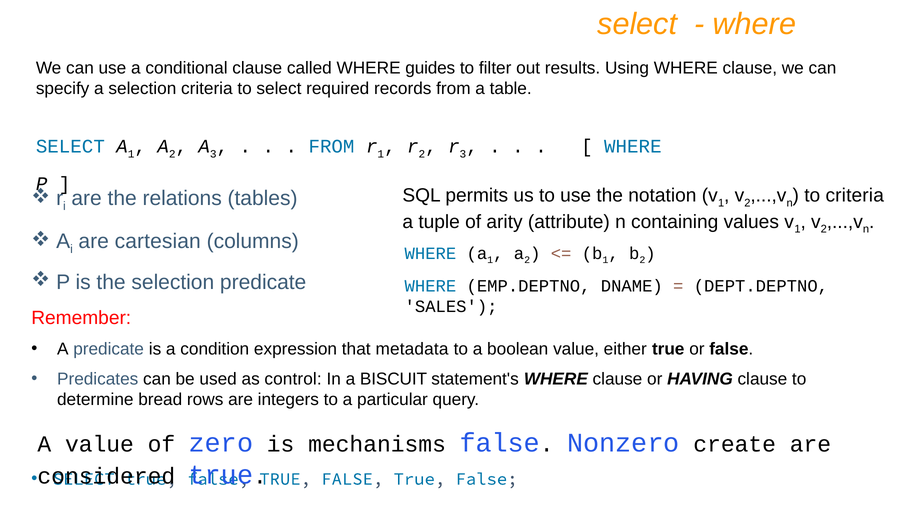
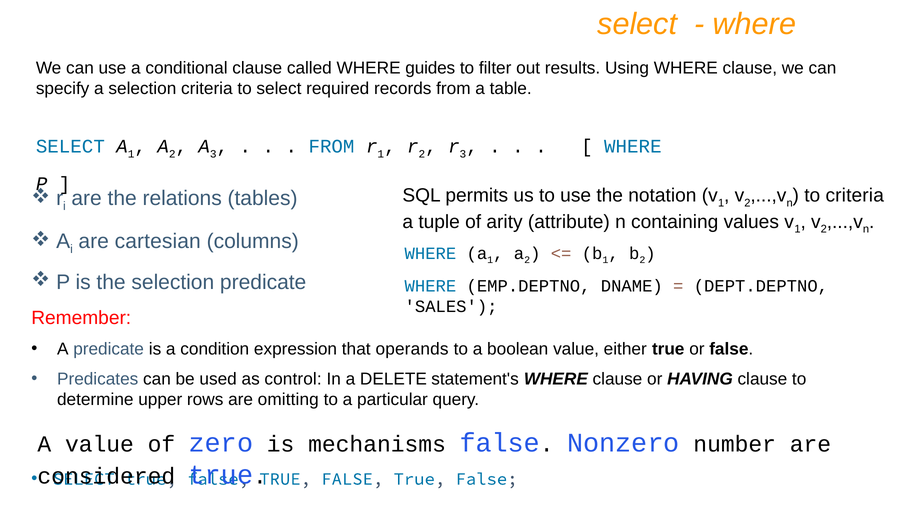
metadata: metadata -> operands
BISCUIT: BISCUIT -> DELETE
bread: bread -> upper
integers: integers -> omitting
create: create -> number
